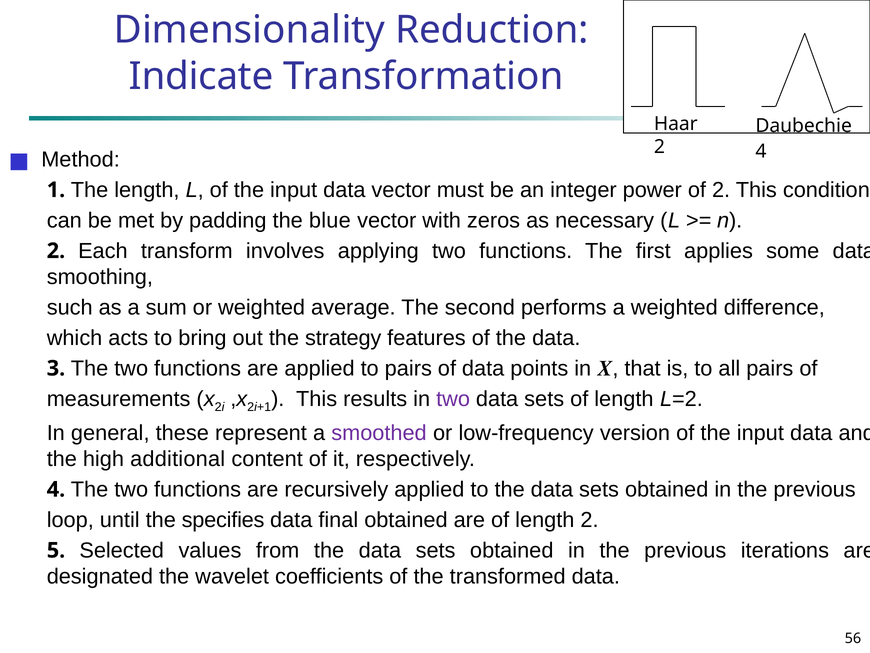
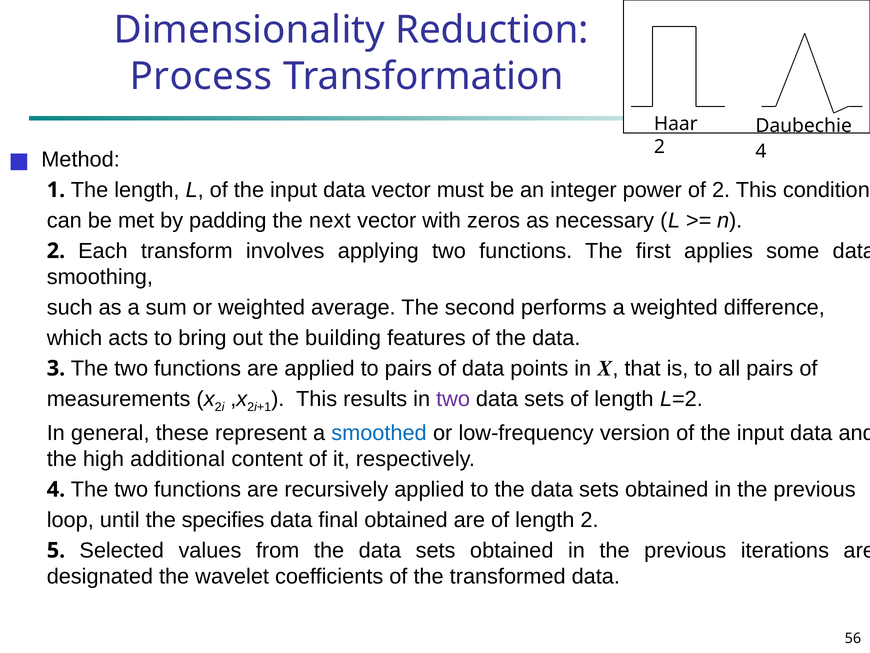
Indicate: Indicate -> Process
blue: blue -> next
strategy: strategy -> building
smoothed colour: purple -> blue
